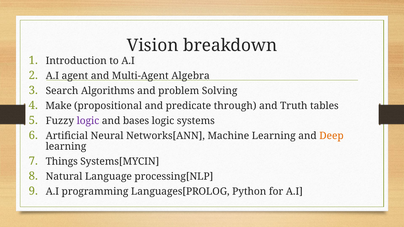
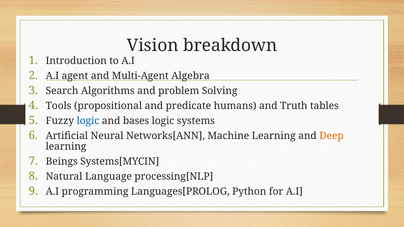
Make: Make -> Tools
through: through -> humans
logic at (88, 121) colour: purple -> blue
Things: Things -> Beings
